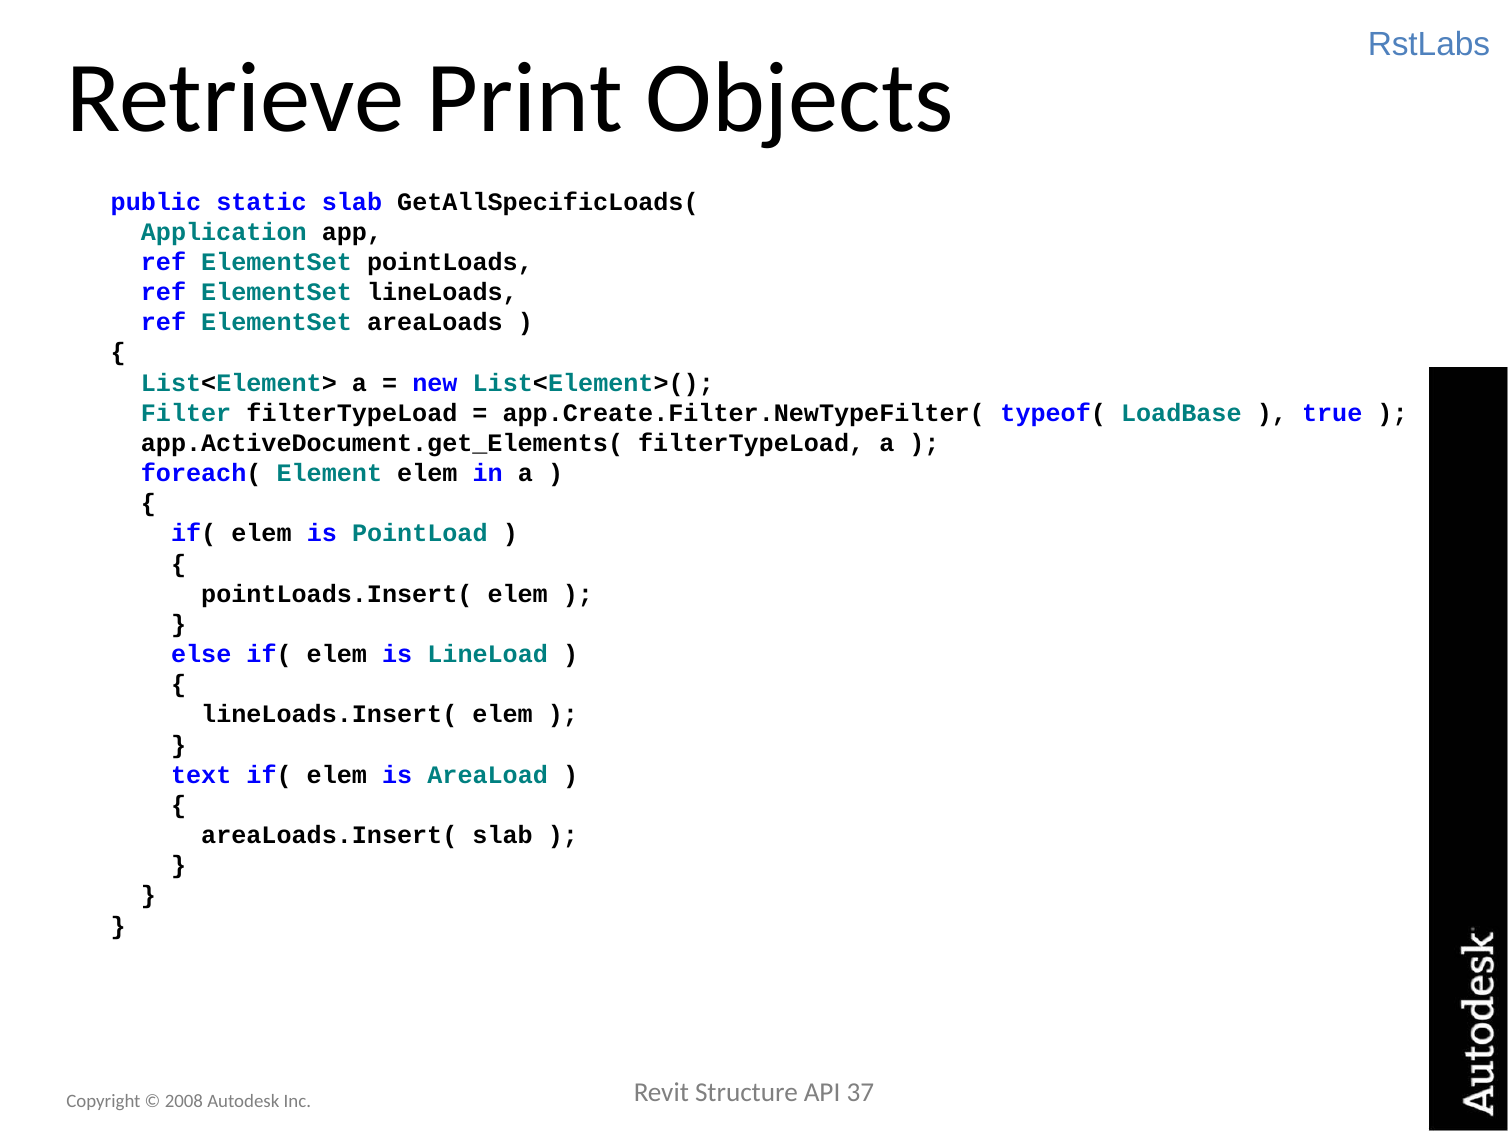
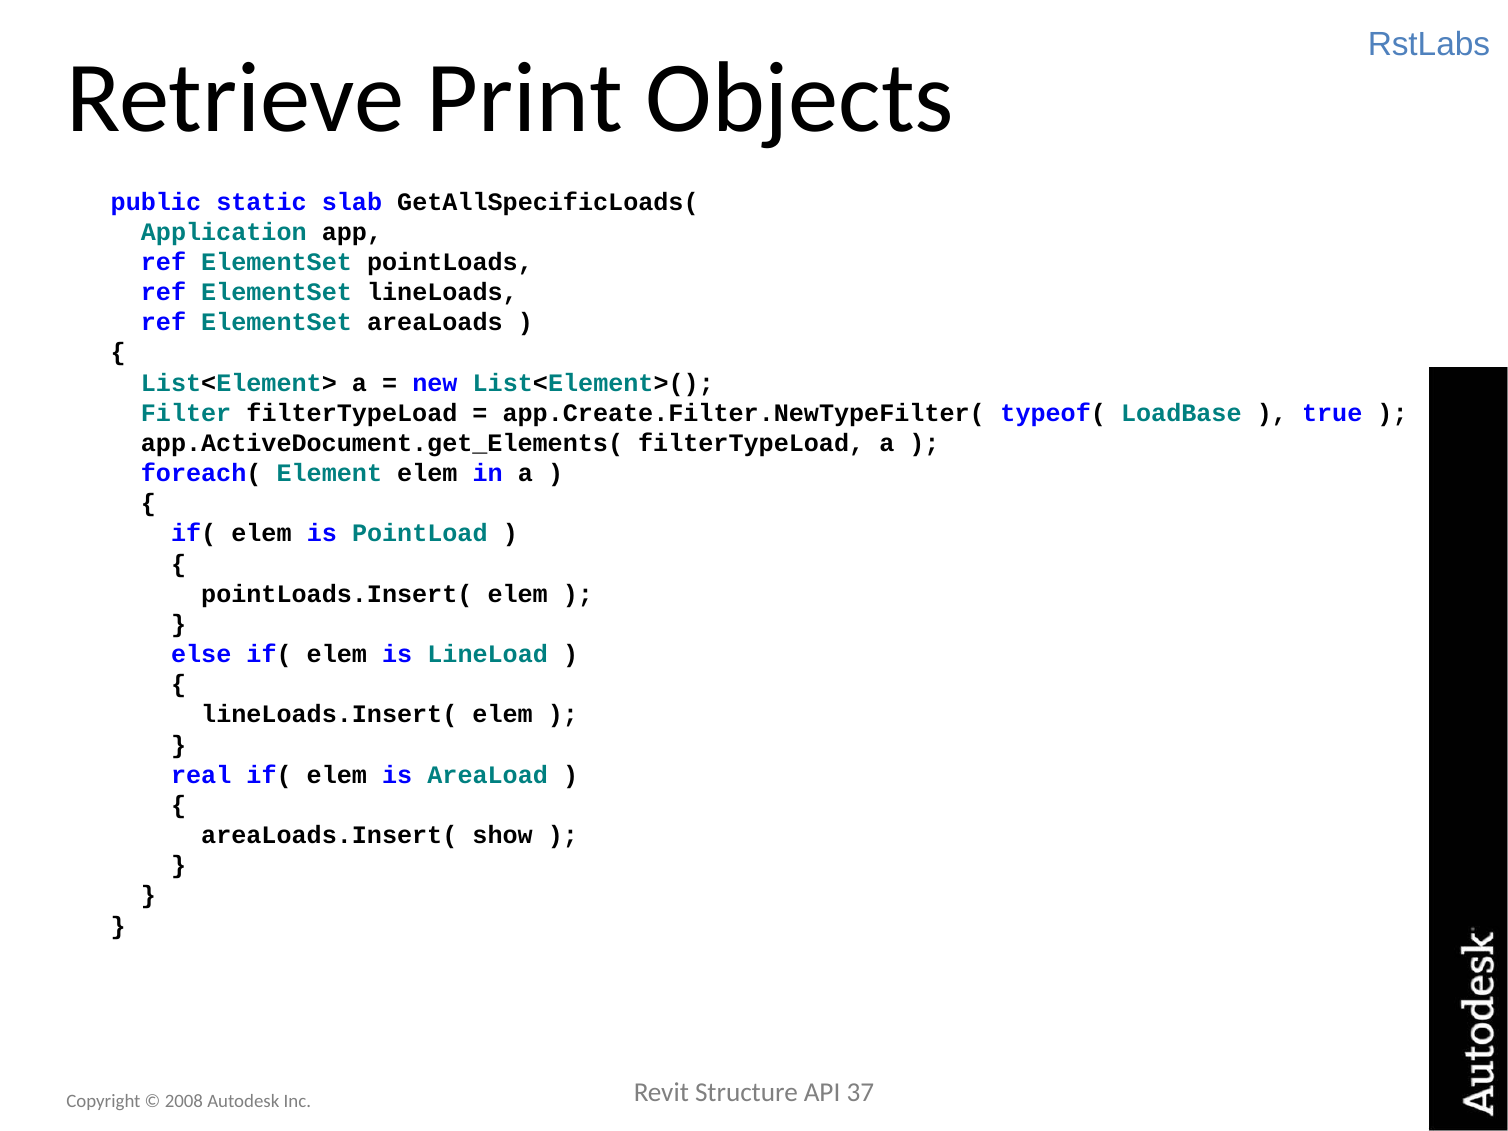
text: text -> real
areaLoads.Insert( slab: slab -> show
